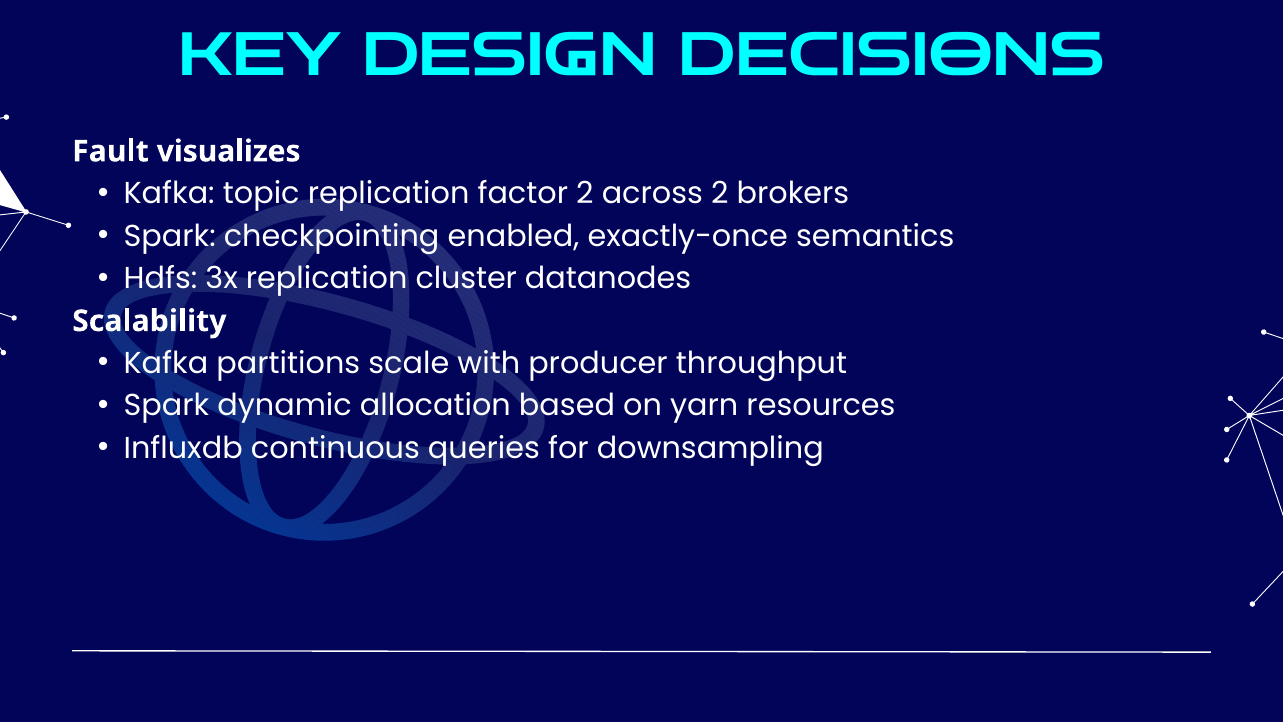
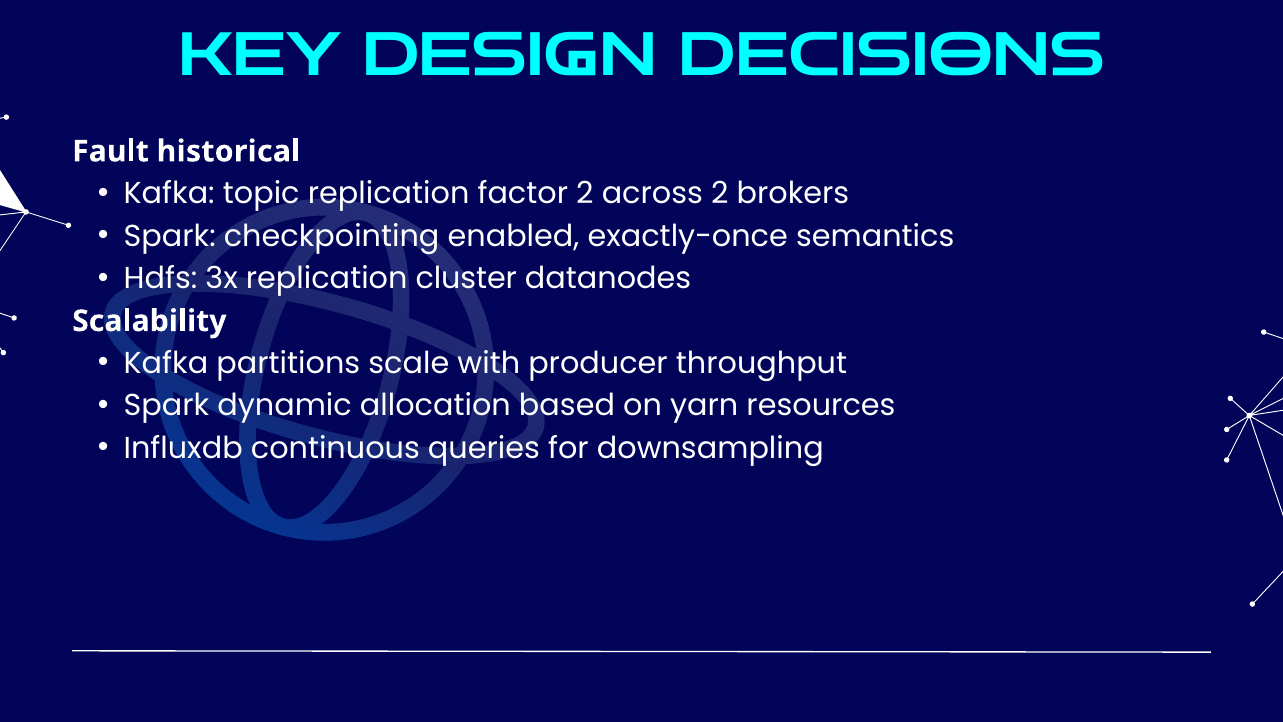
visualizes: visualizes -> historical
